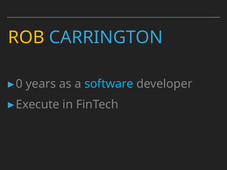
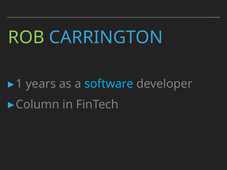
ROB colour: yellow -> light green
0: 0 -> 1
Execute: Execute -> Column
